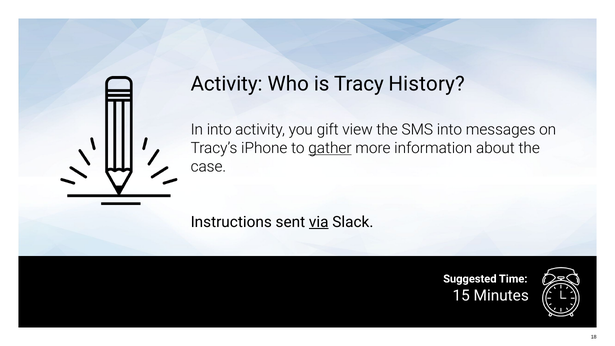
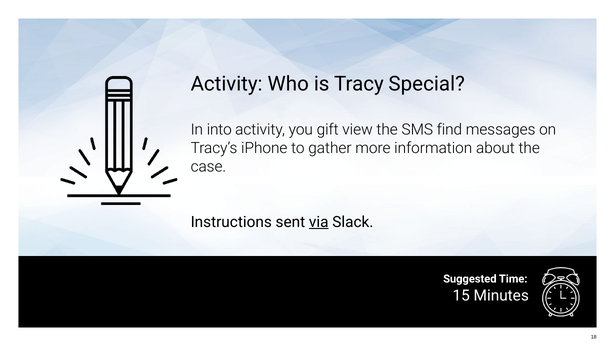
History: History -> Special
SMS into: into -> find
gather underline: present -> none
